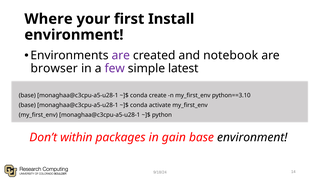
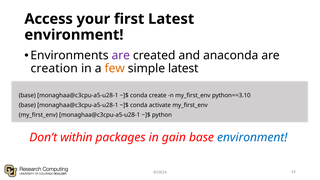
Where: Where -> Access
first Install: Install -> Latest
notebook: notebook -> anaconda
browser: browser -> creation
few colour: purple -> orange
environment at (252, 137) colour: black -> blue
